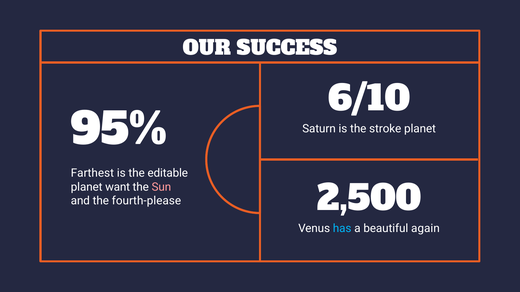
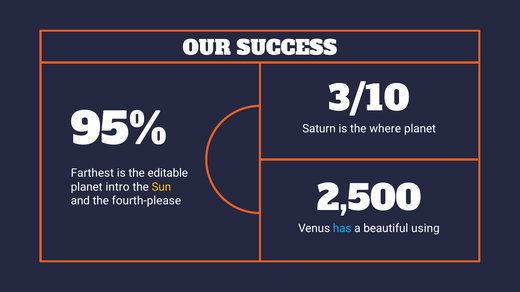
6/10: 6/10 -> 3/10
stroke: stroke -> where
want: want -> intro
Sun colour: pink -> yellow
again: again -> using
